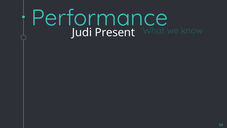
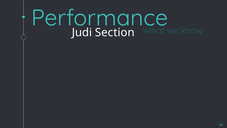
Present: Present -> Section
